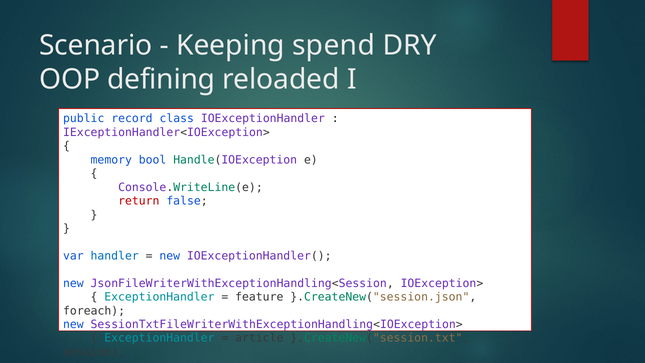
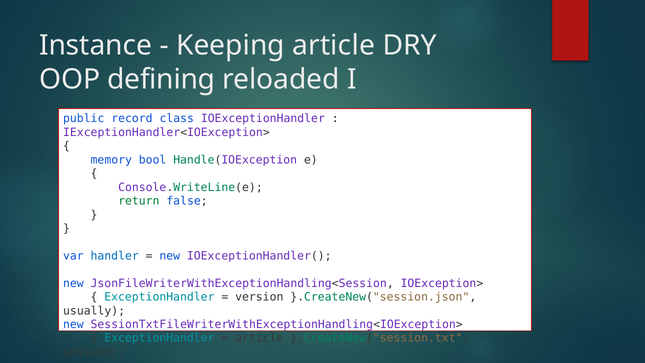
Scenario: Scenario -> Instance
Keeping spend: spend -> article
return colour: red -> green
feature: feature -> version
foreach: foreach -> usually
